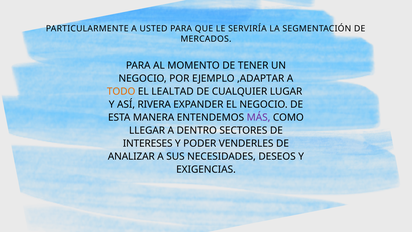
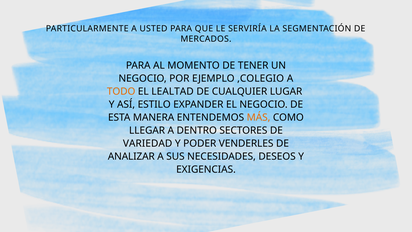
,ADAPTAR: ,ADAPTAR -> ,COLEGIO
RIVERA: RIVERA -> ESTILO
MÁS colour: purple -> orange
INTERESES: INTERESES -> VARIEDAD
